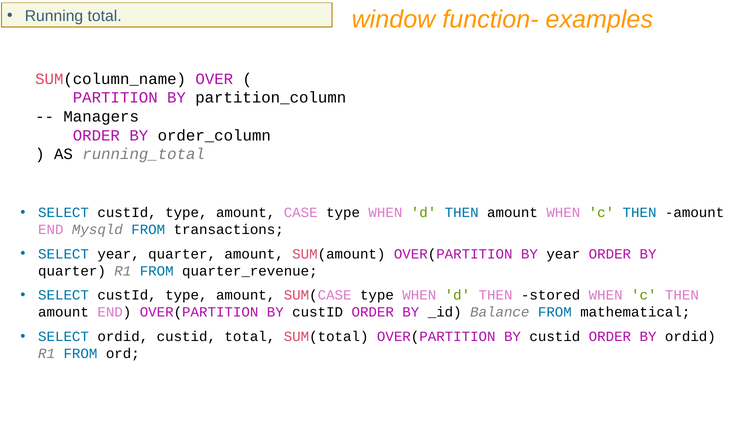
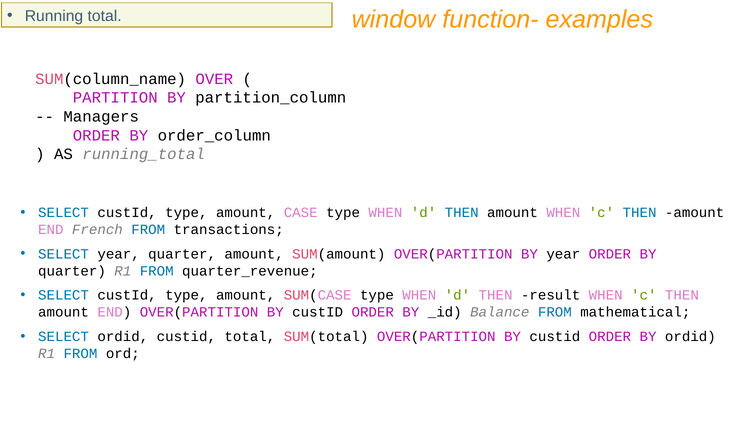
Mysqld: Mysqld -> French
stored: stored -> result
